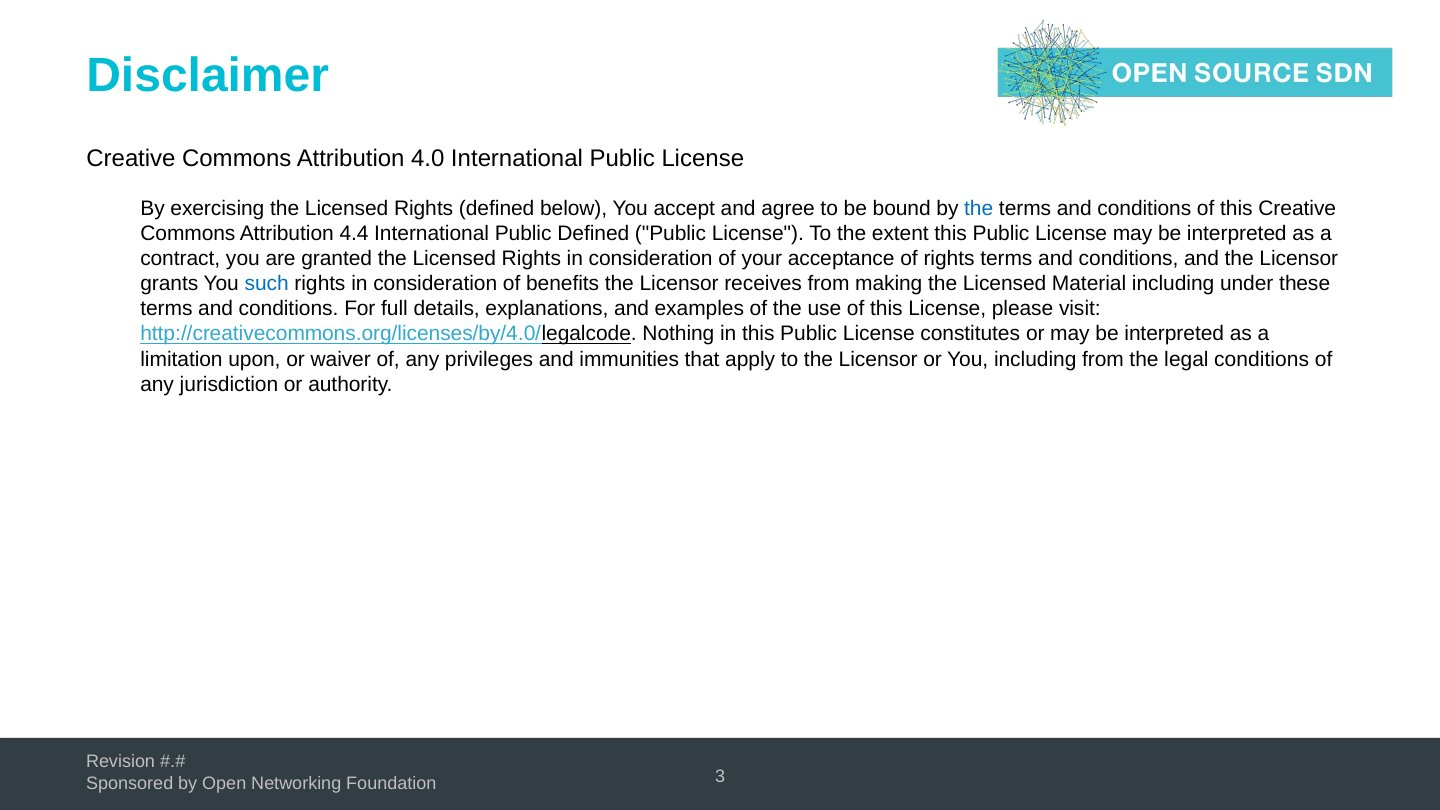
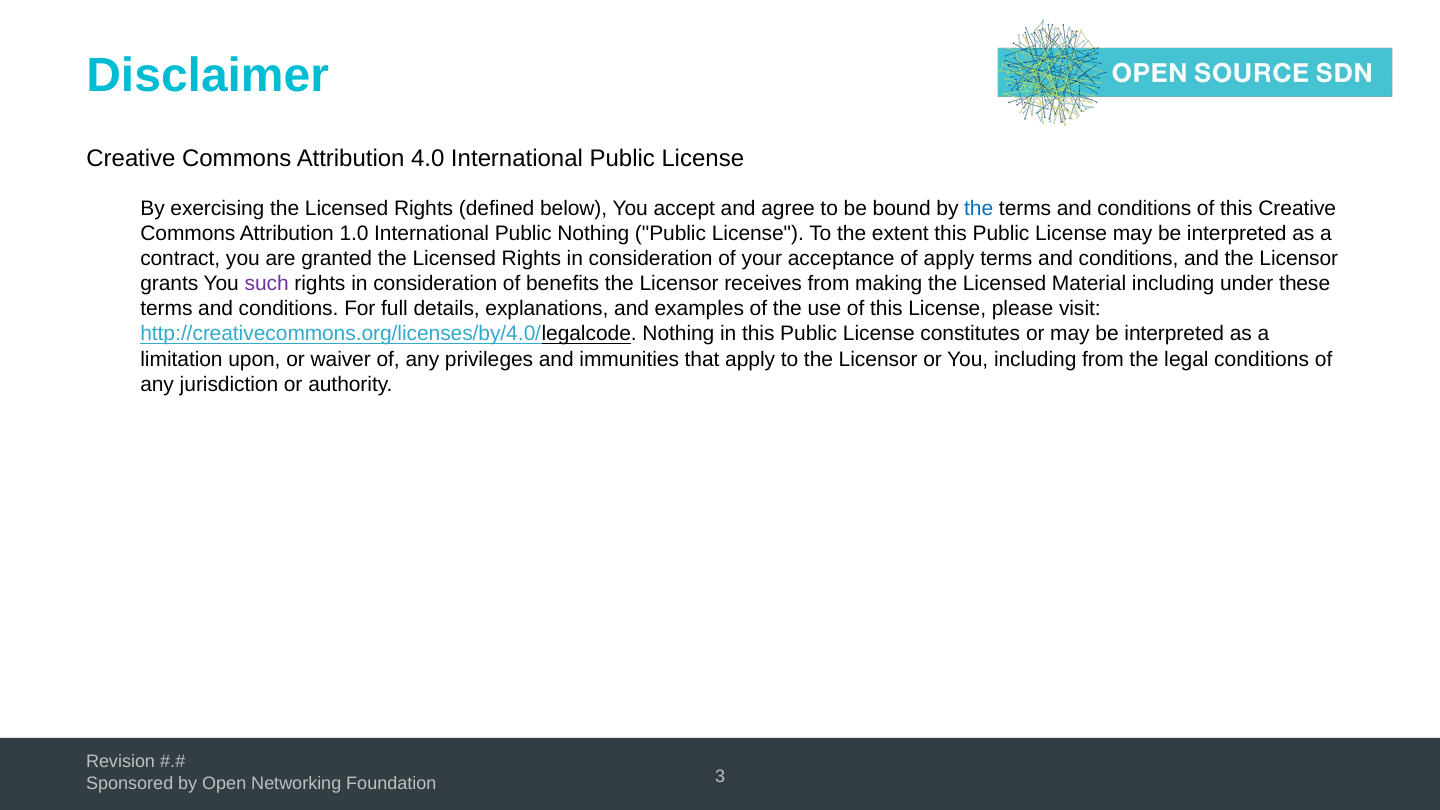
4.4: 4.4 -> 1.0
Public Defined: Defined -> Nothing
of rights: rights -> apply
such colour: blue -> purple
